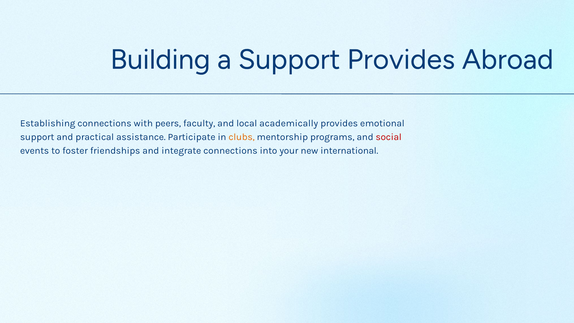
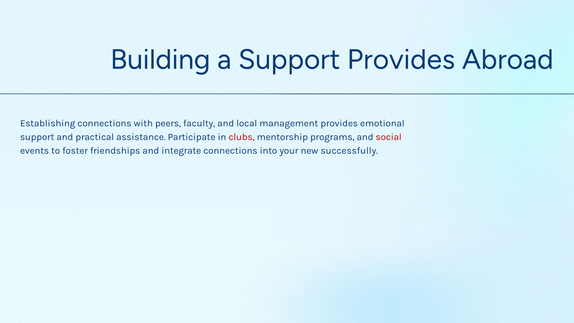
academically: academically -> management
clubs colour: orange -> red
international: international -> successfully
